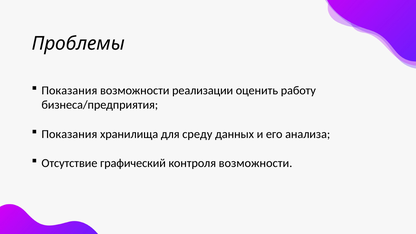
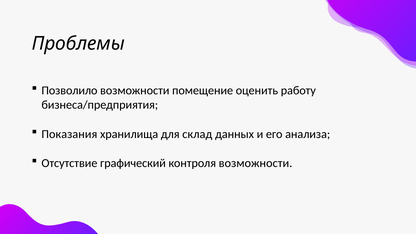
Показания at (69, 90): Показания -> Позволило
реализации: реализации -> помещение
среду: среду -> склад
